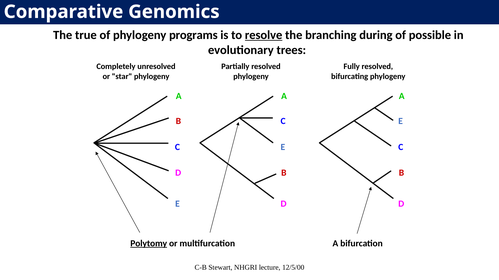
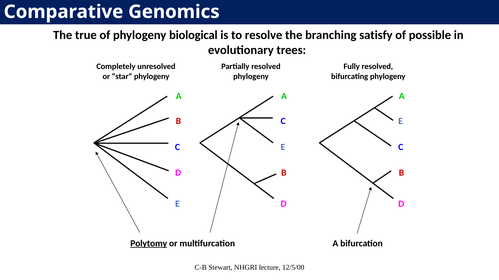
programs: programs -> biological
resolve underline: present -> none
during: during -> satisfy
